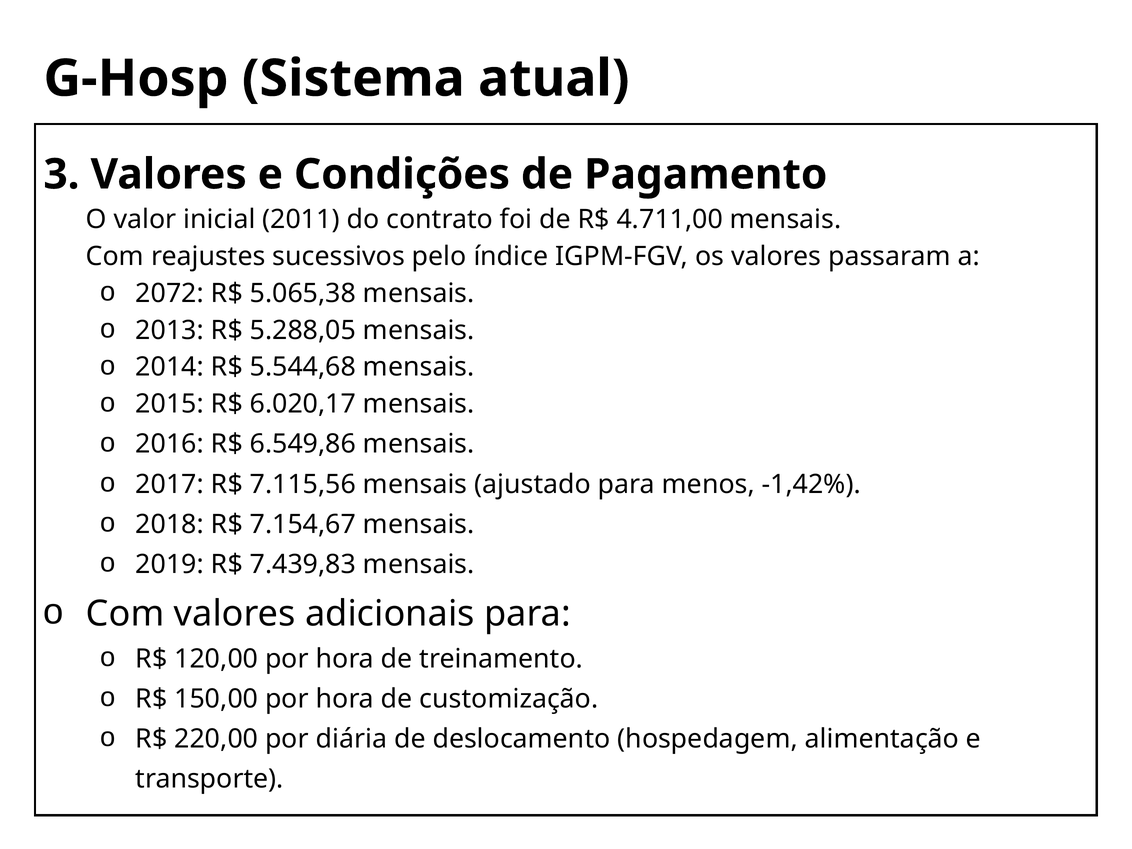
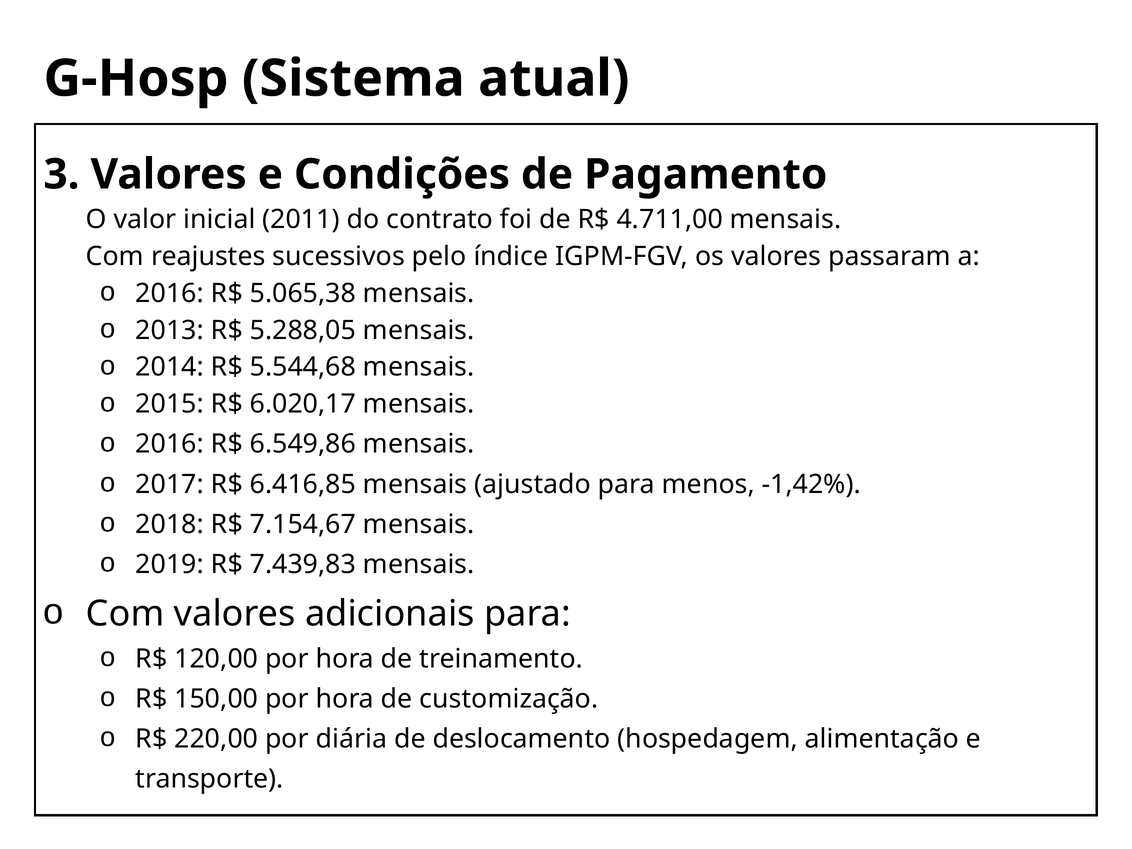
2072 at (170, 293): 2072 -> 2016
7.115,56: 7.115,56 -> 6.416,85
